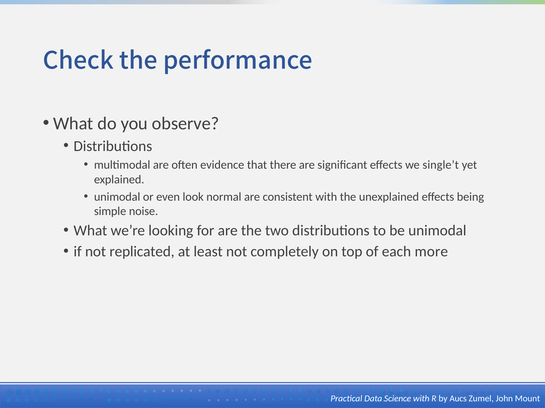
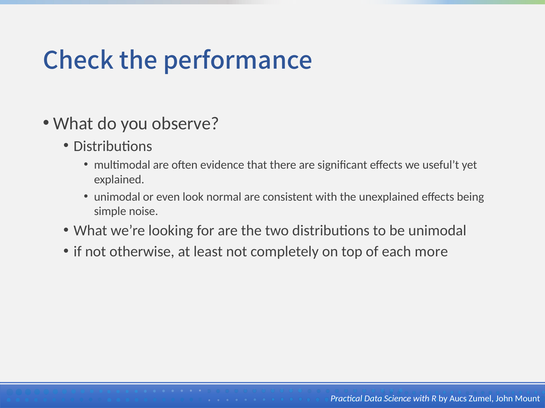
single’t: single’t -> useful’t
replicated: replicated -> otherwise
